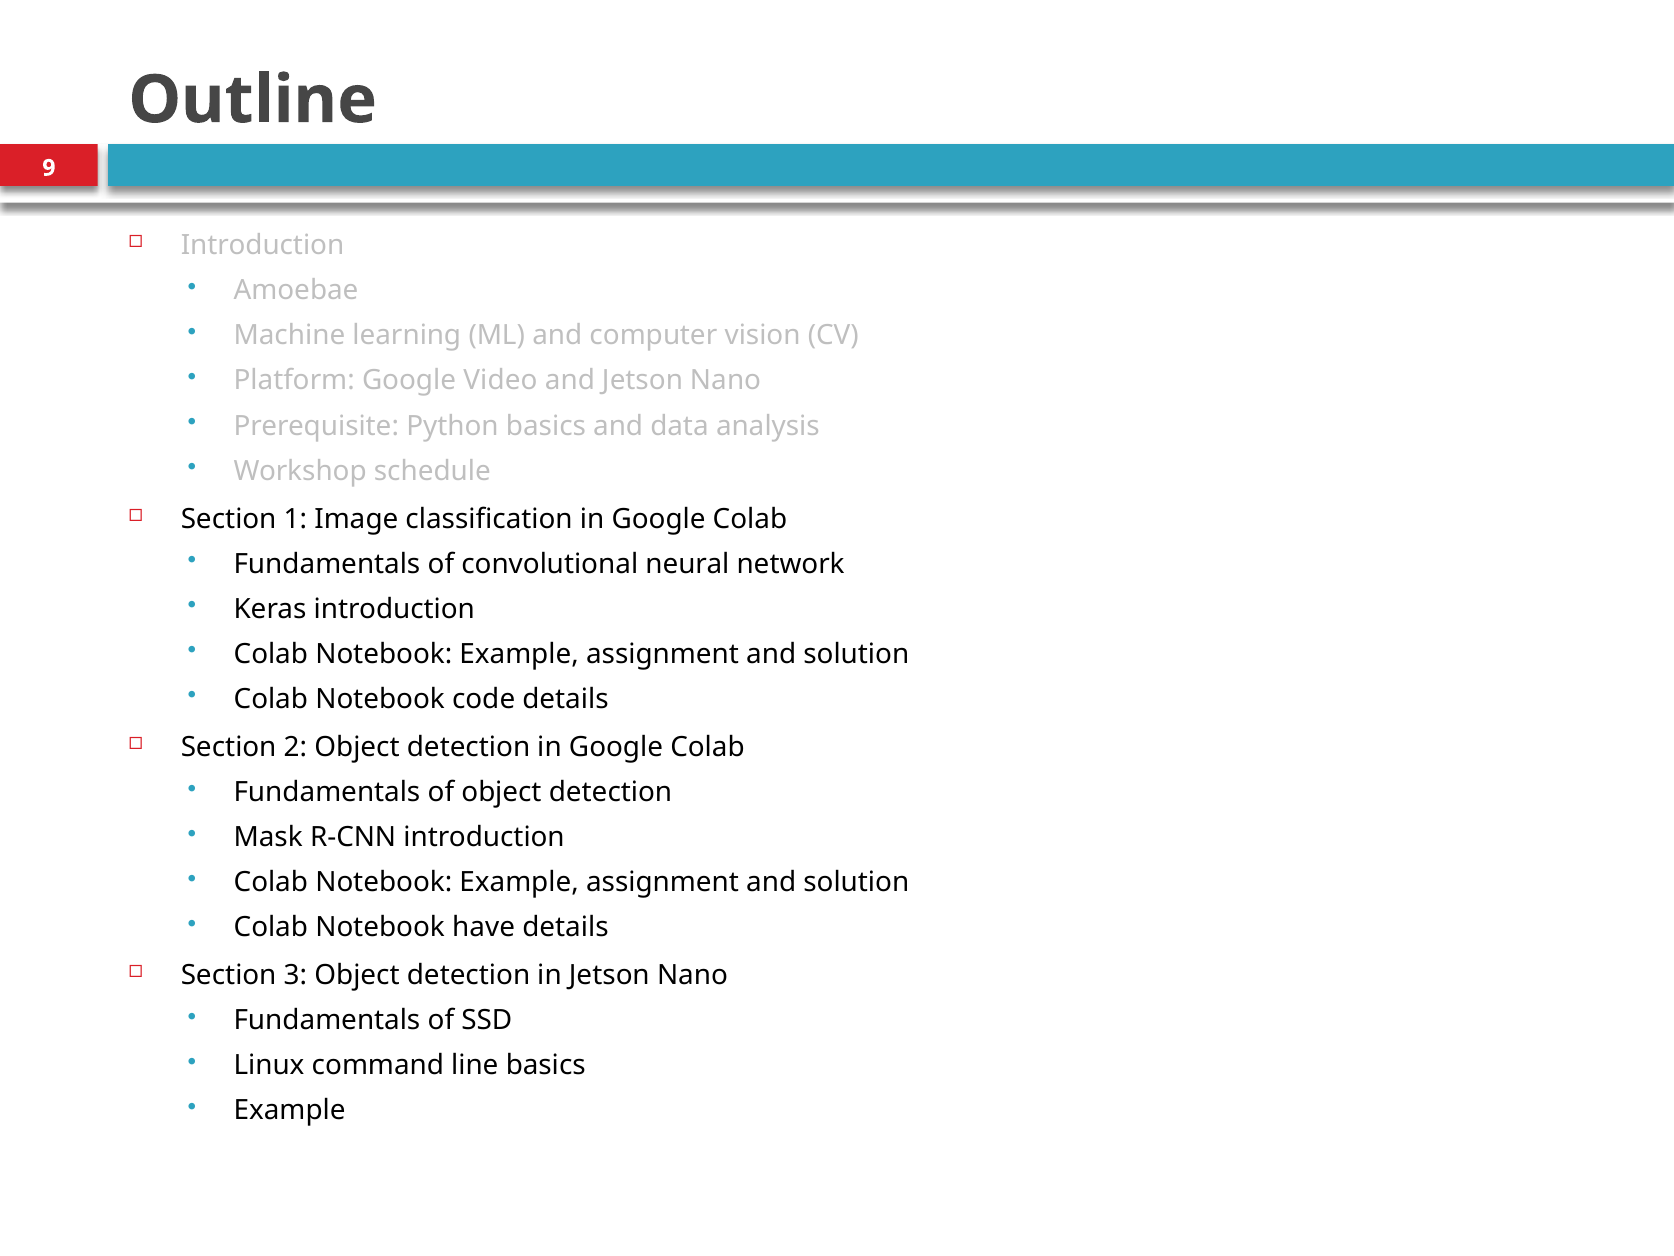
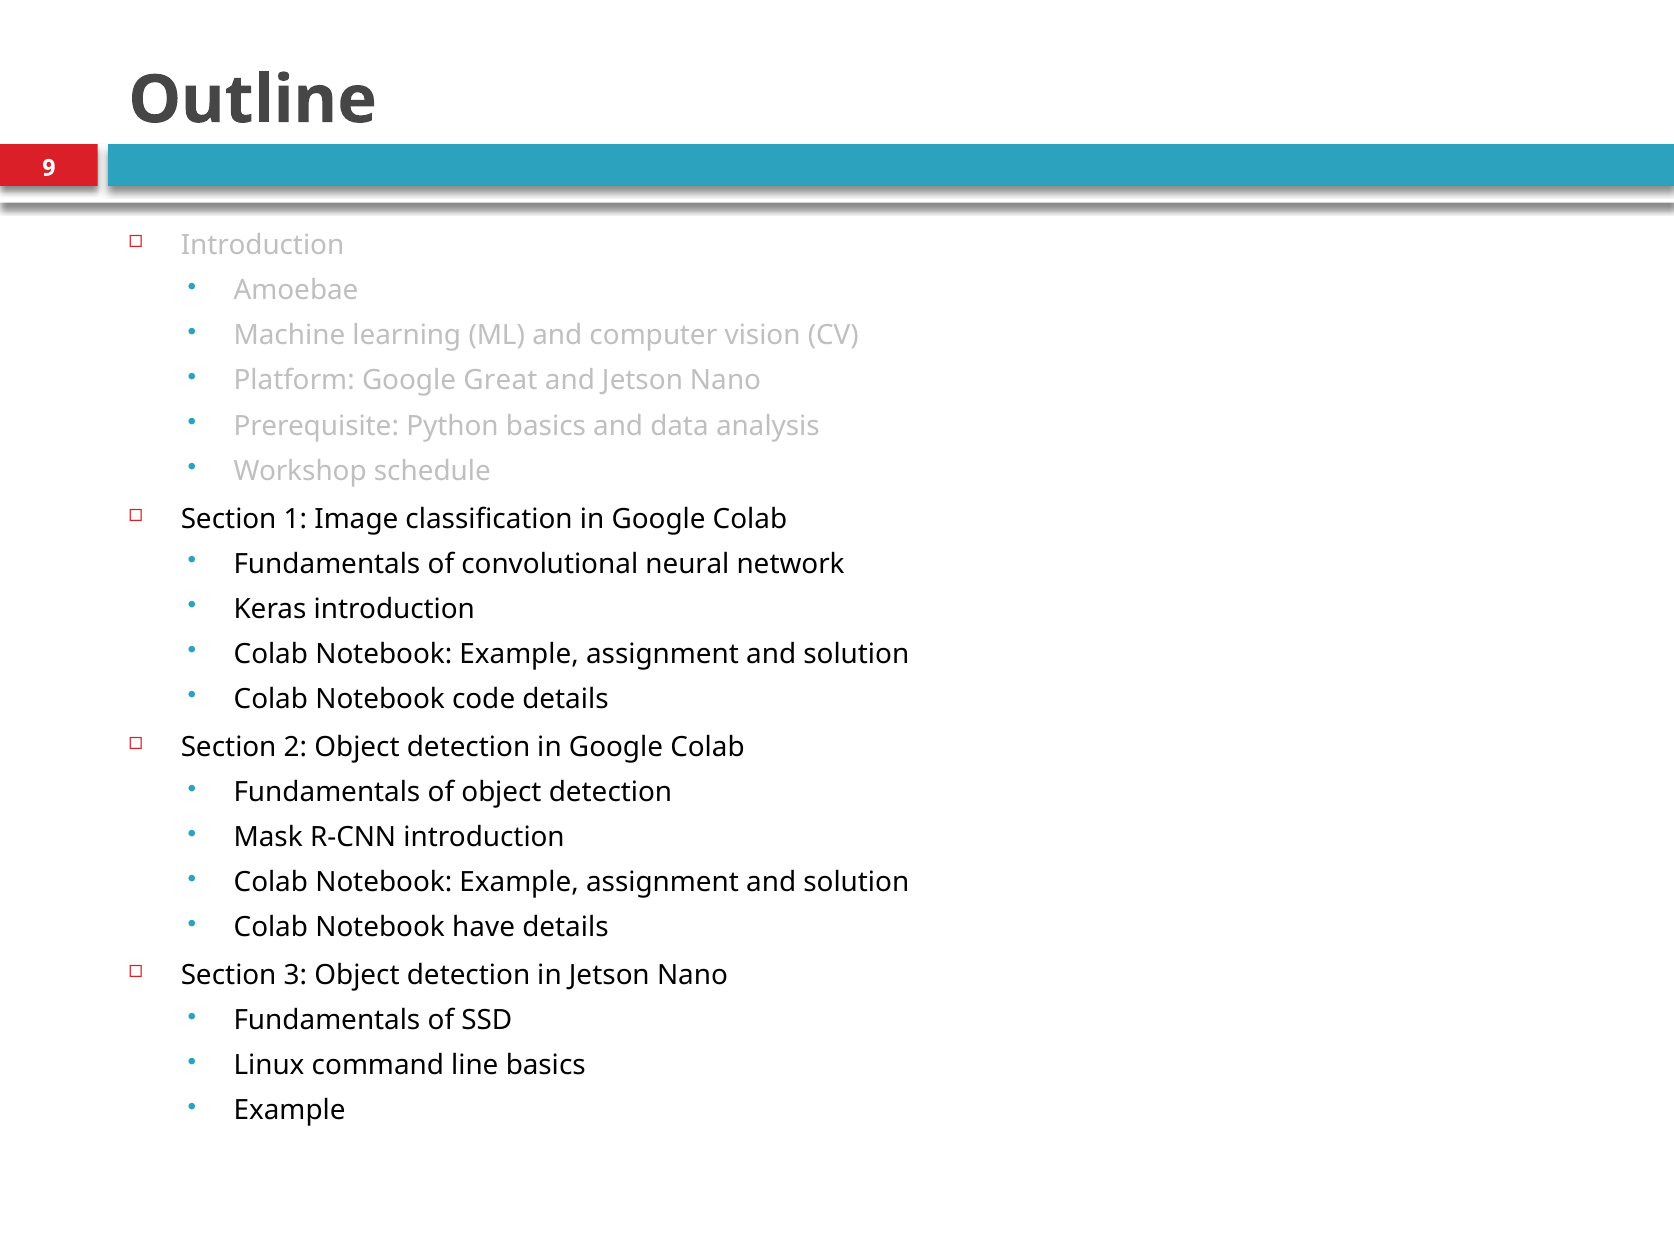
Video: Video -> Great
